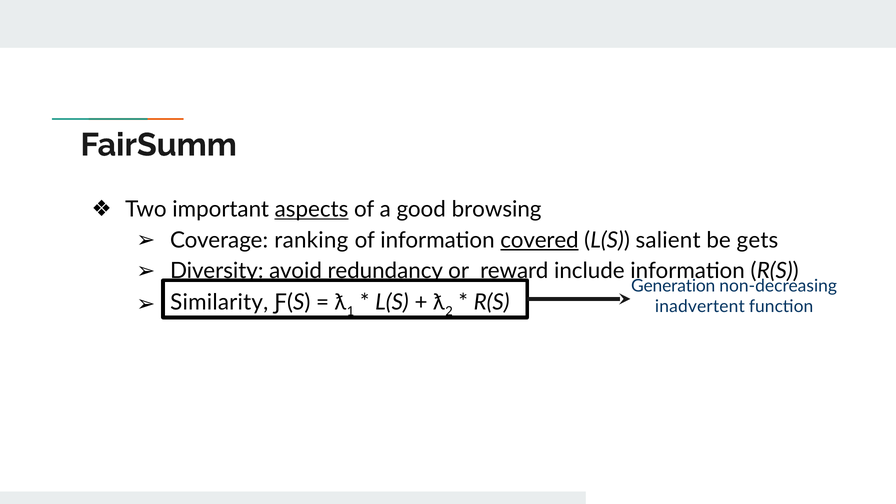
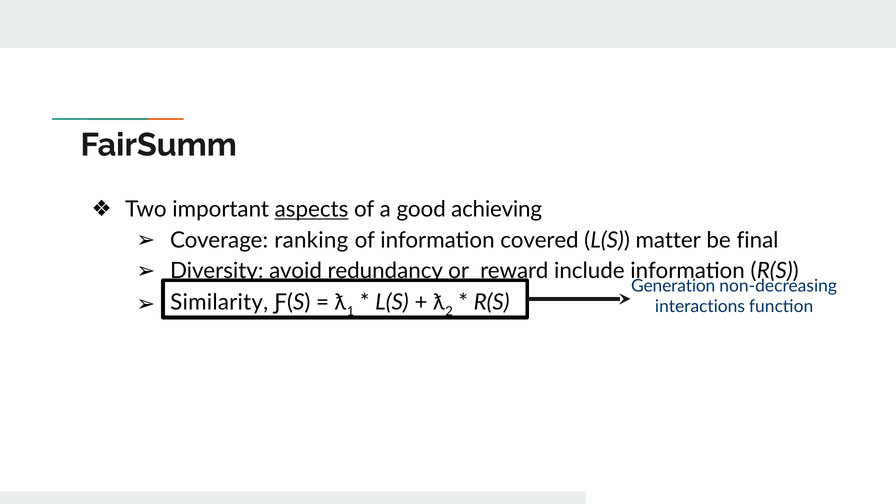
browsing: browsing -> achieving
covered underline: present -> none
salient: salient -> matter
gets: gets -> final
inadvertent: inadvertent -> interactions
